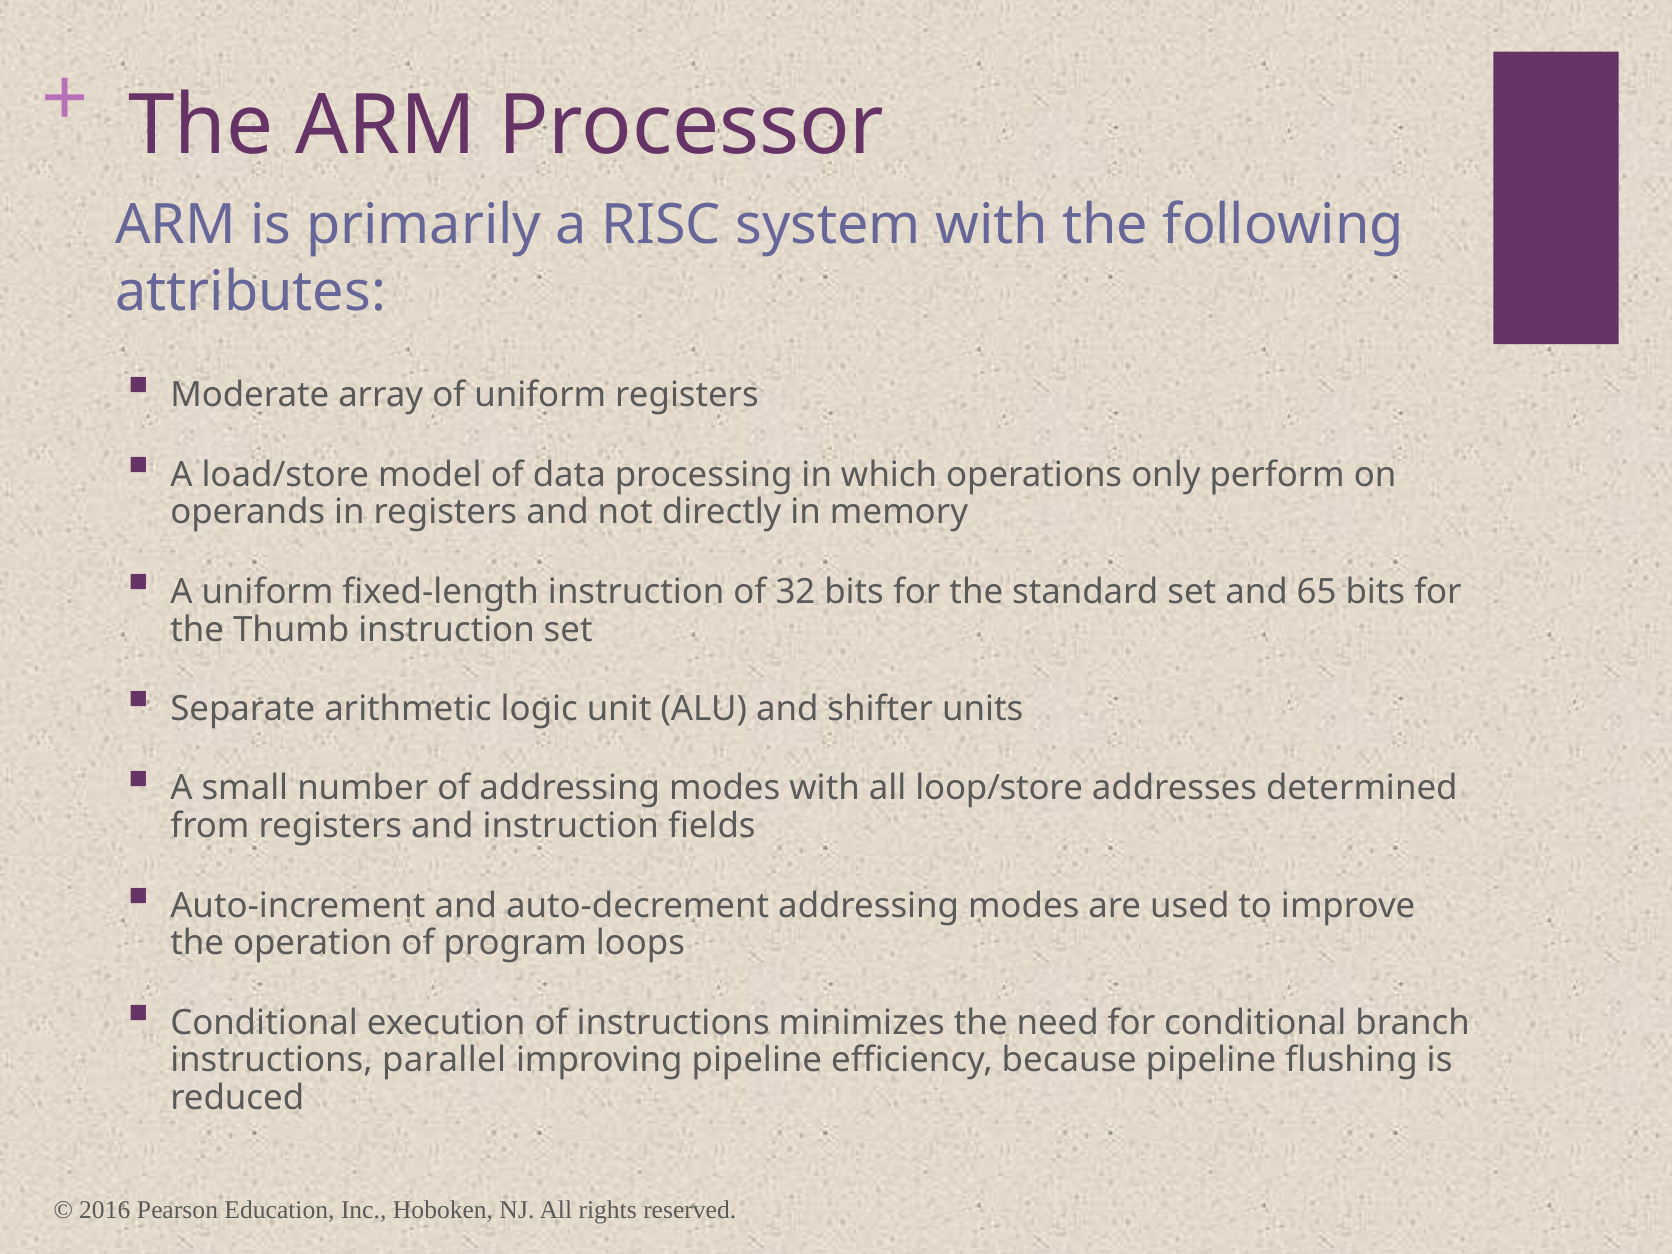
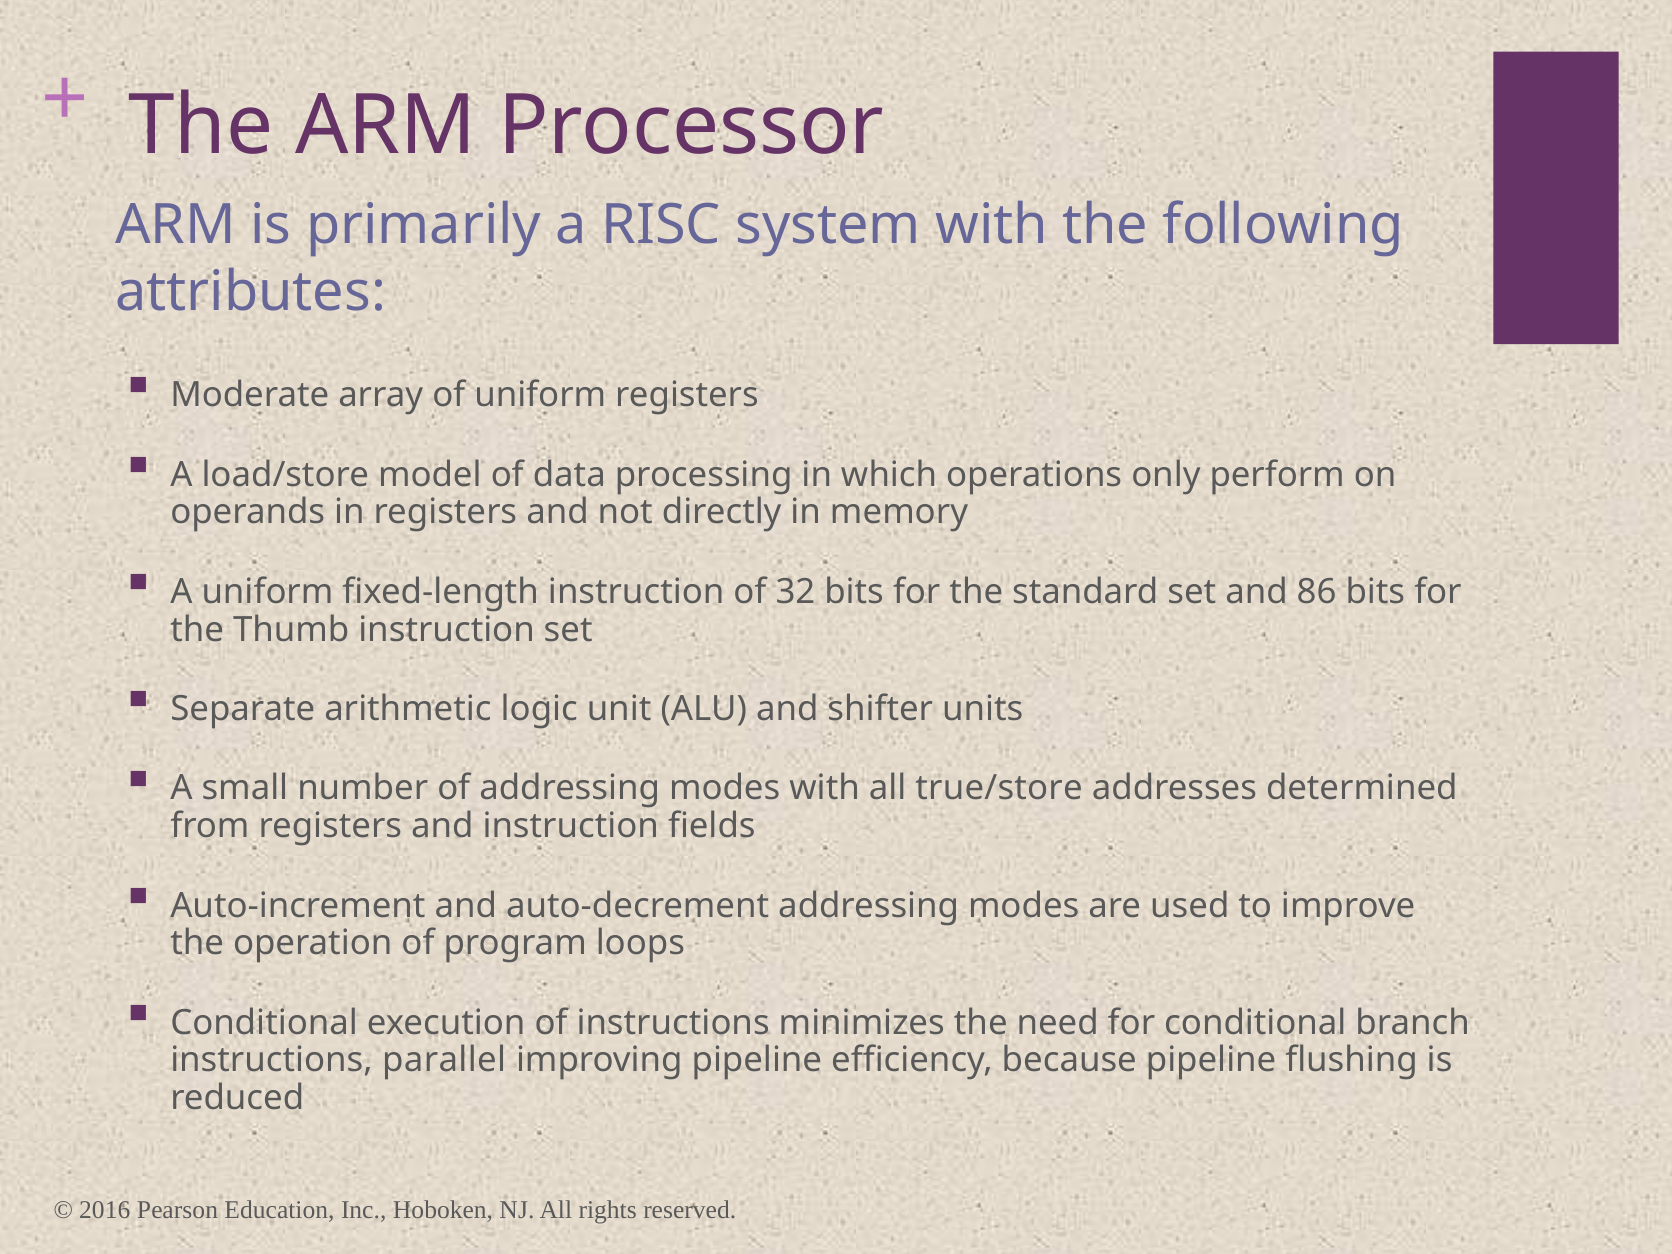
65: 65 -> 86
loop/store: loop/store -> true/store
